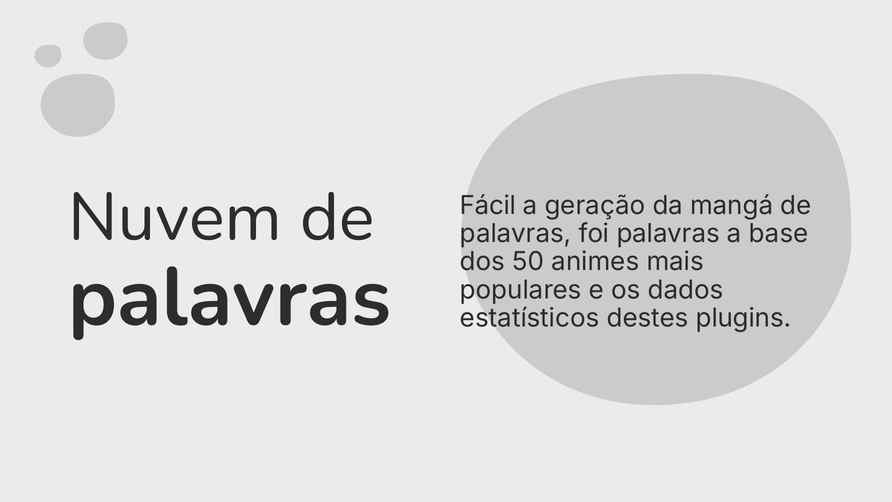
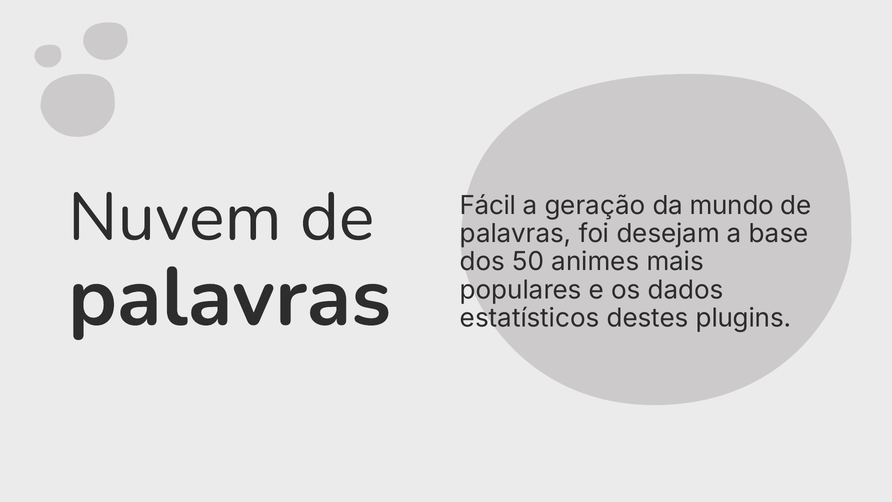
mangá: mangá -> mundo
foi palavras: palavras -> desejam
